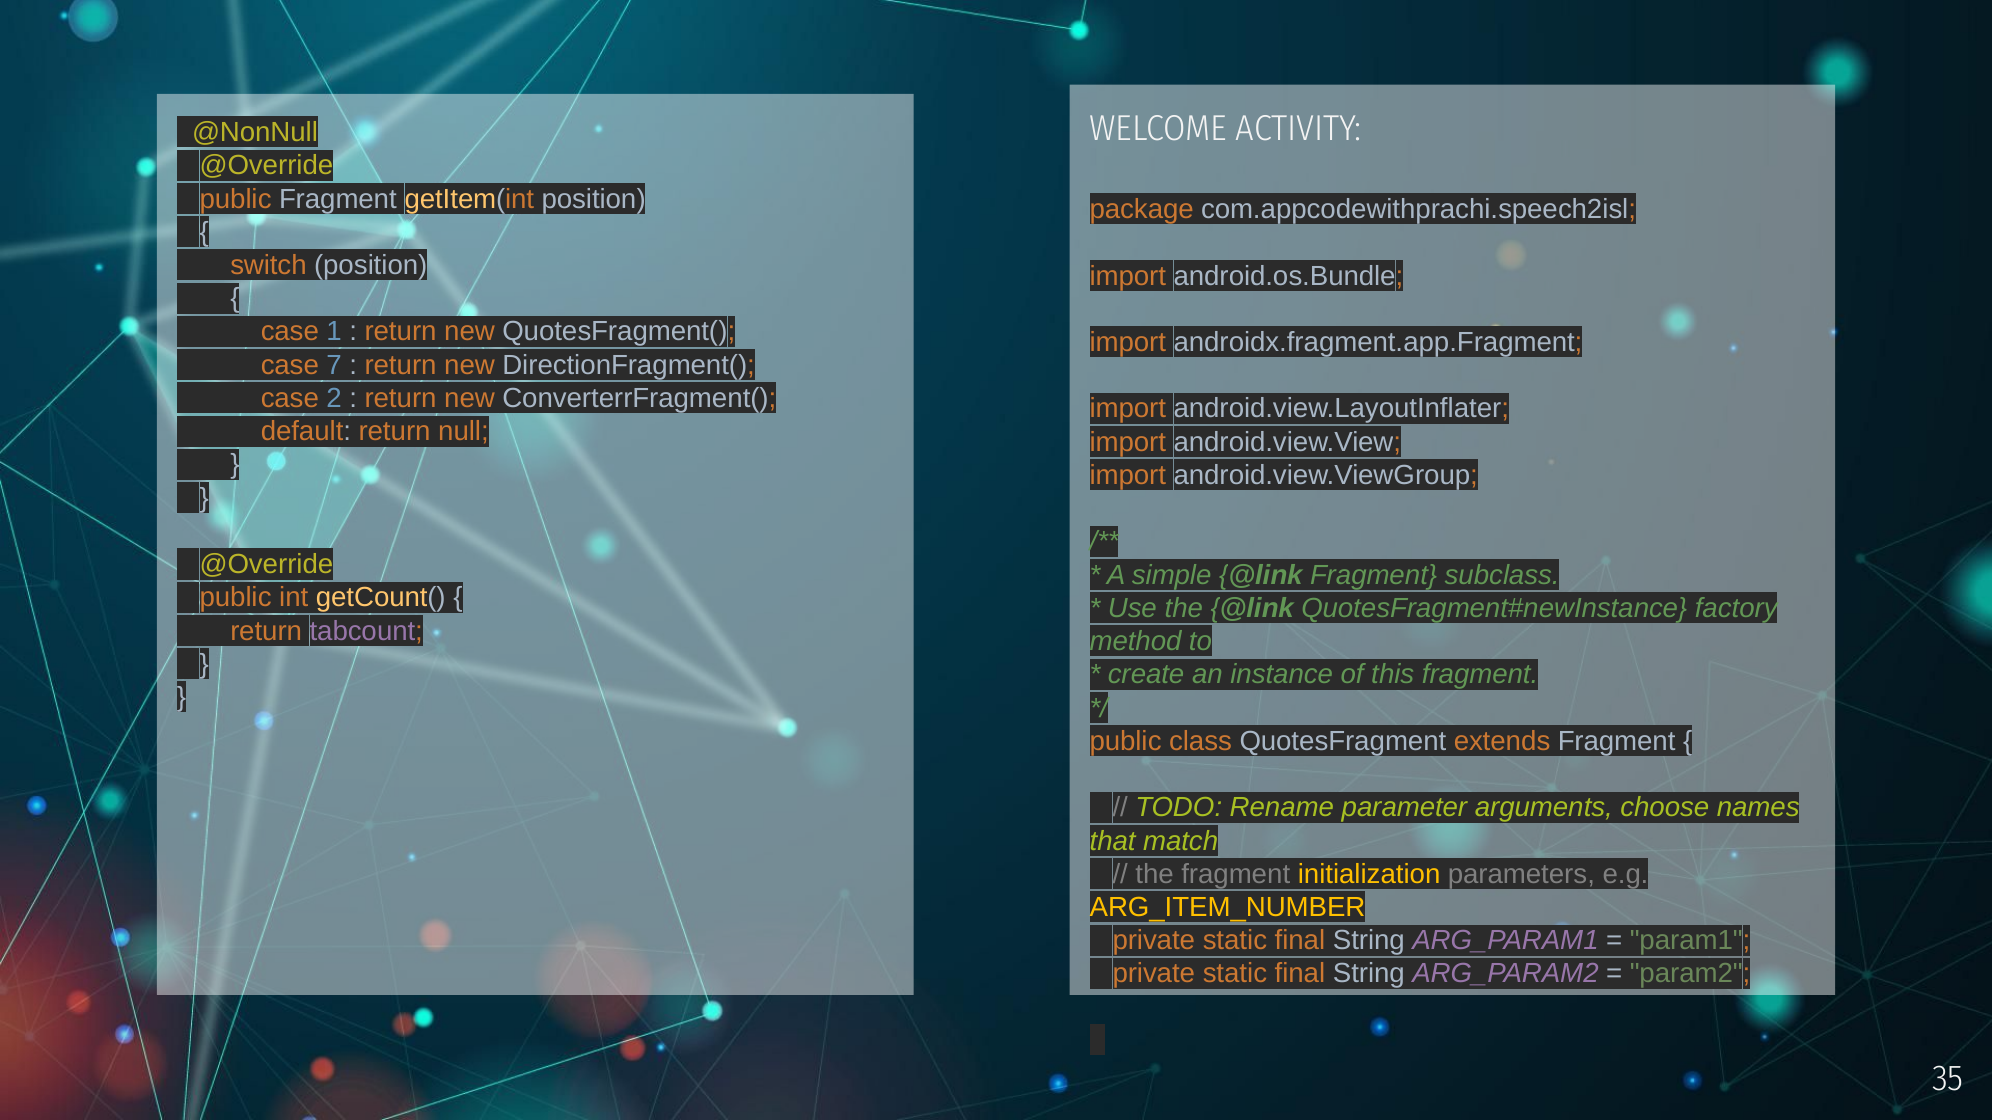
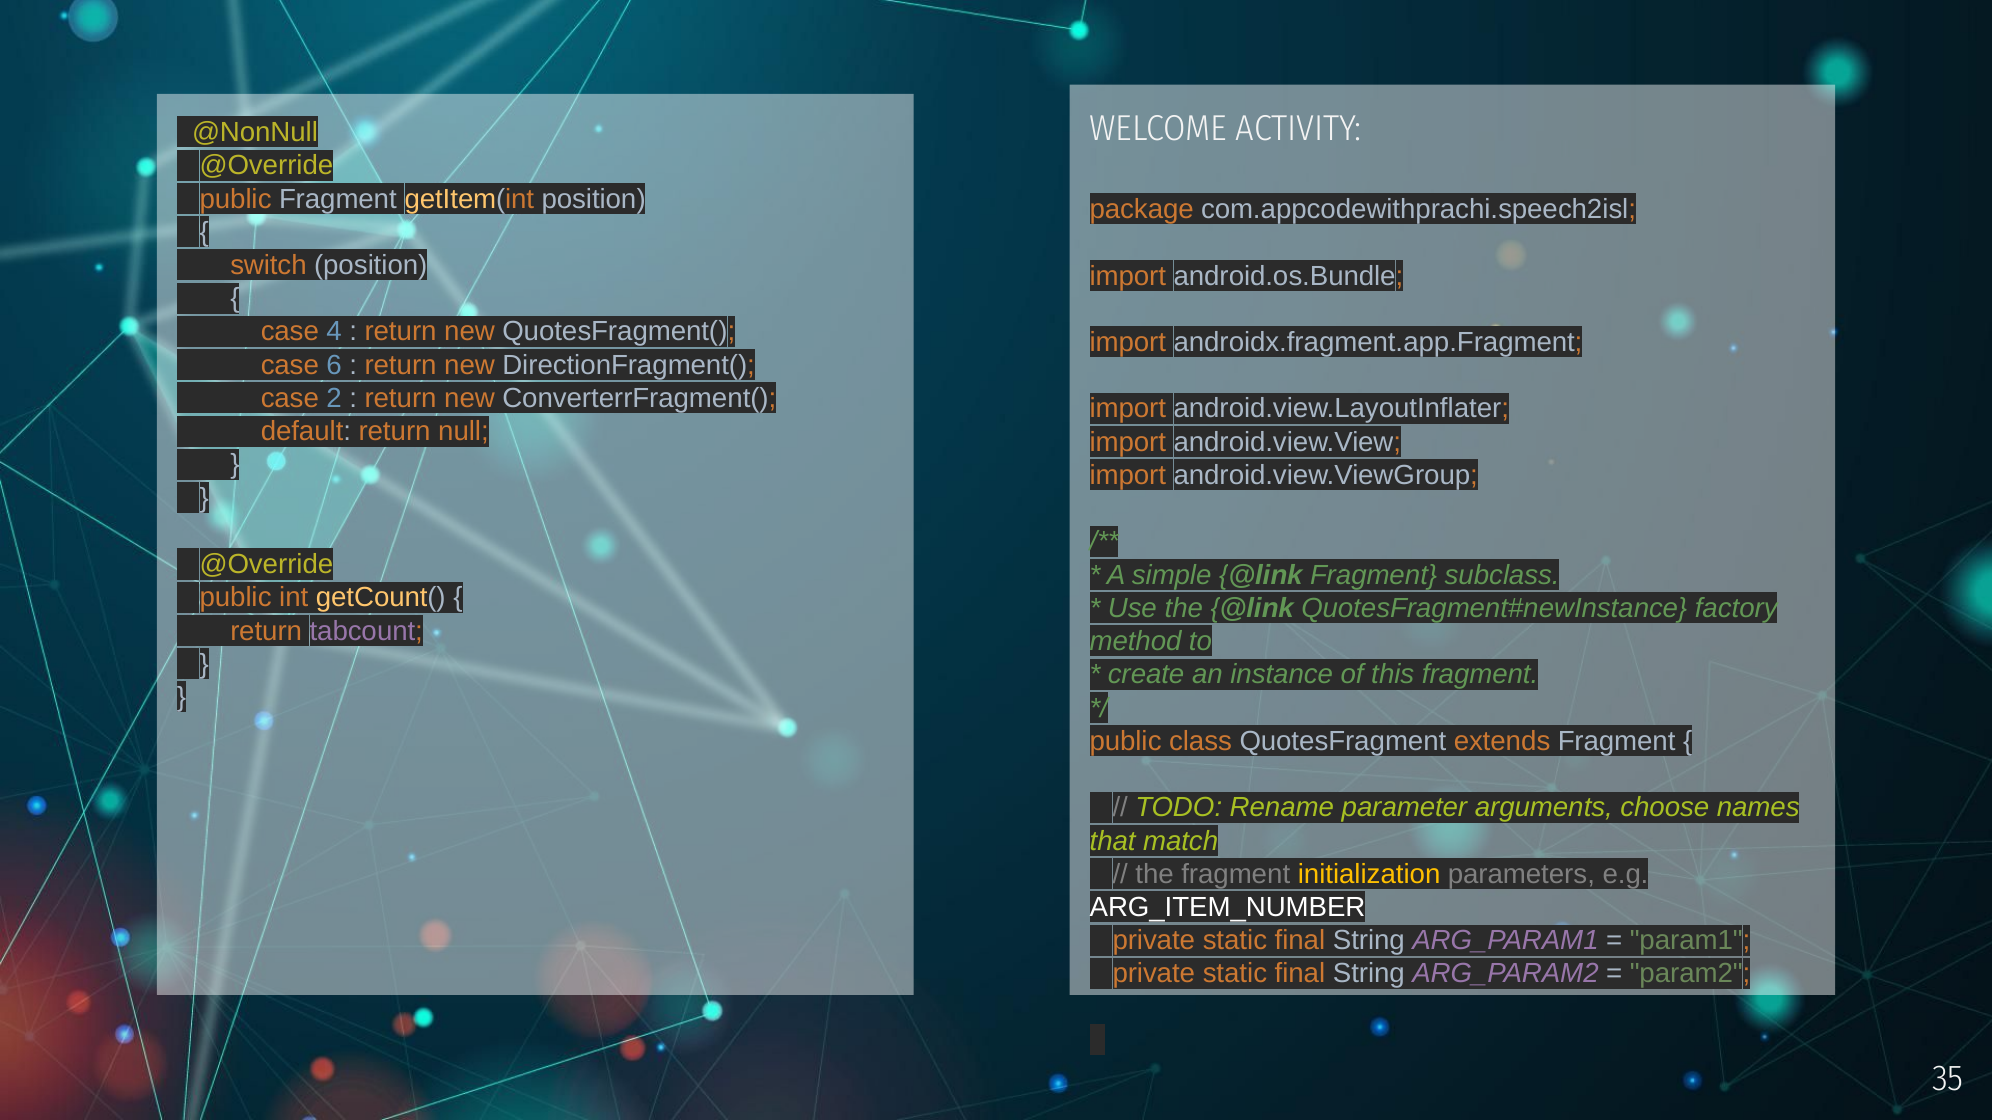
1: 1 -> 4
7: 7 -> 6
ARG_ITEM_NUMBER colour: yellow -> white
